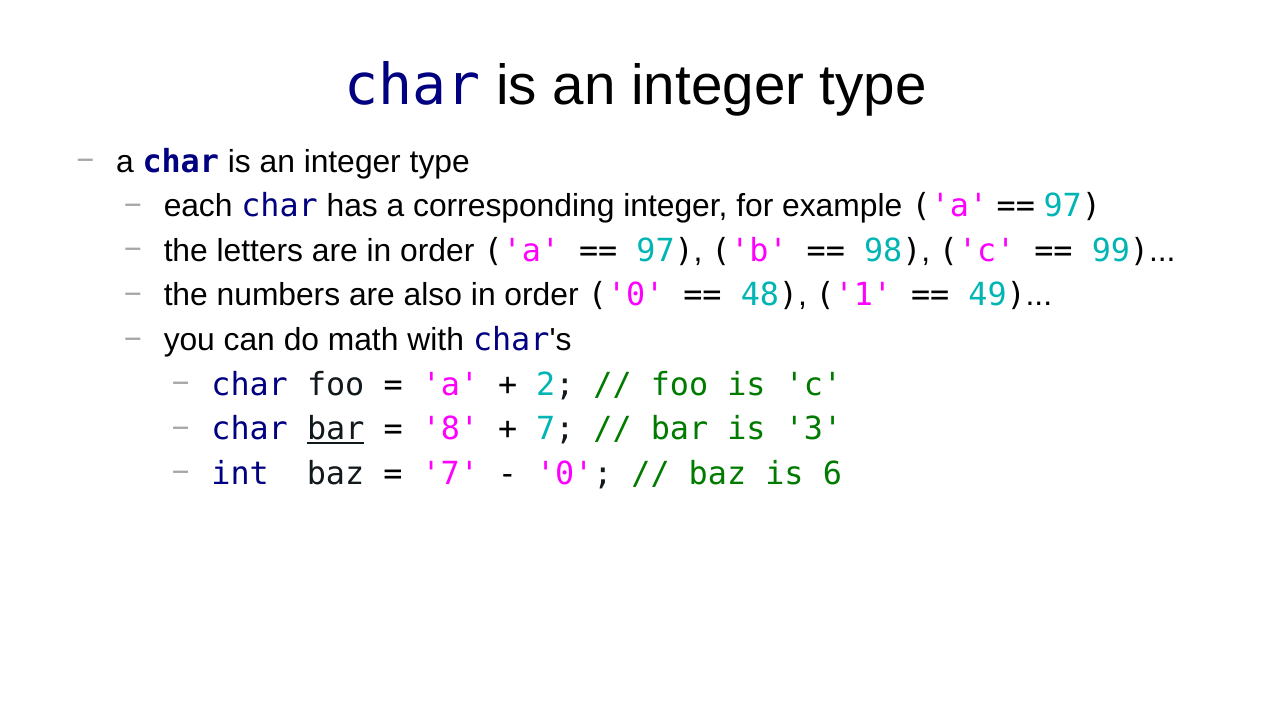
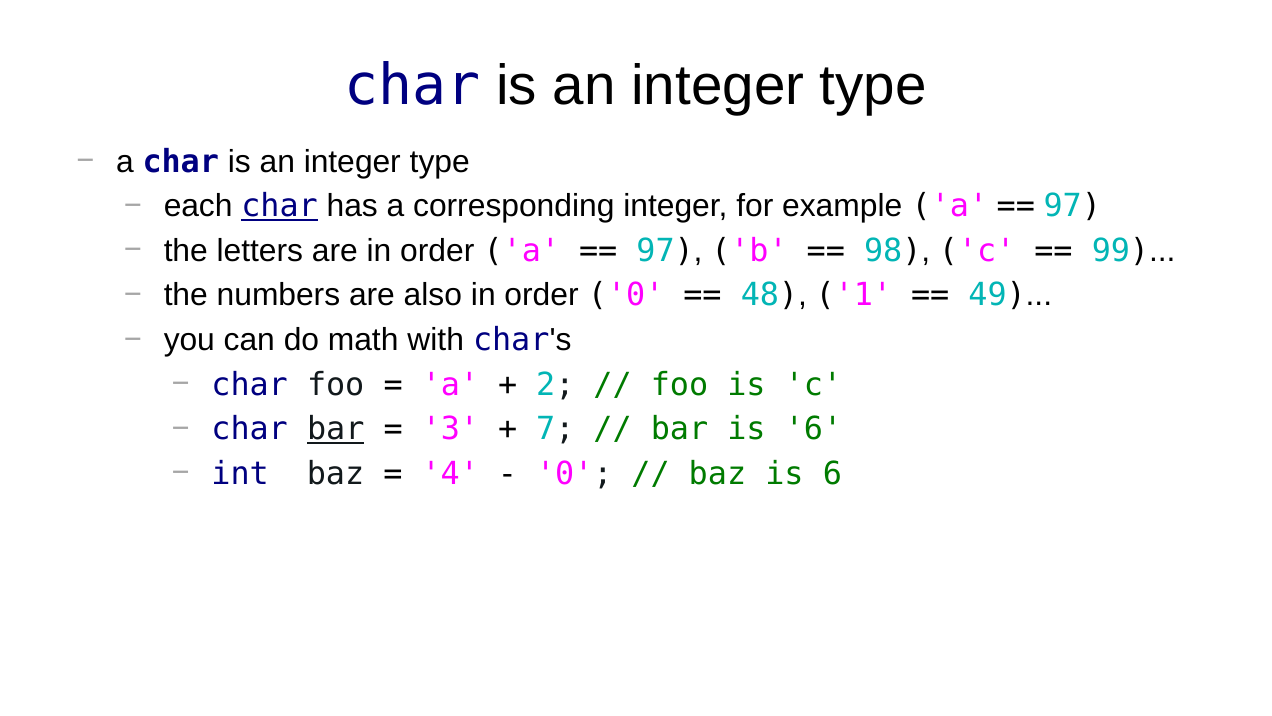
char at (280, 206) underline: none -> present
8: 8 -> 3
bar is 3: 3 -> 6
7 at (450, 473): 7 -> 4
